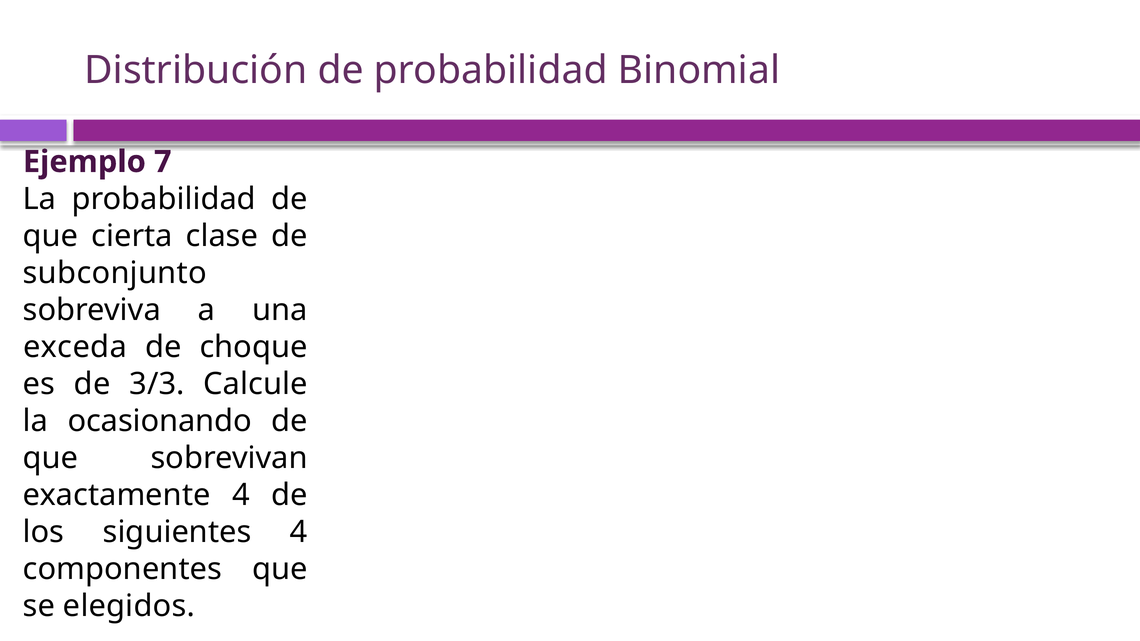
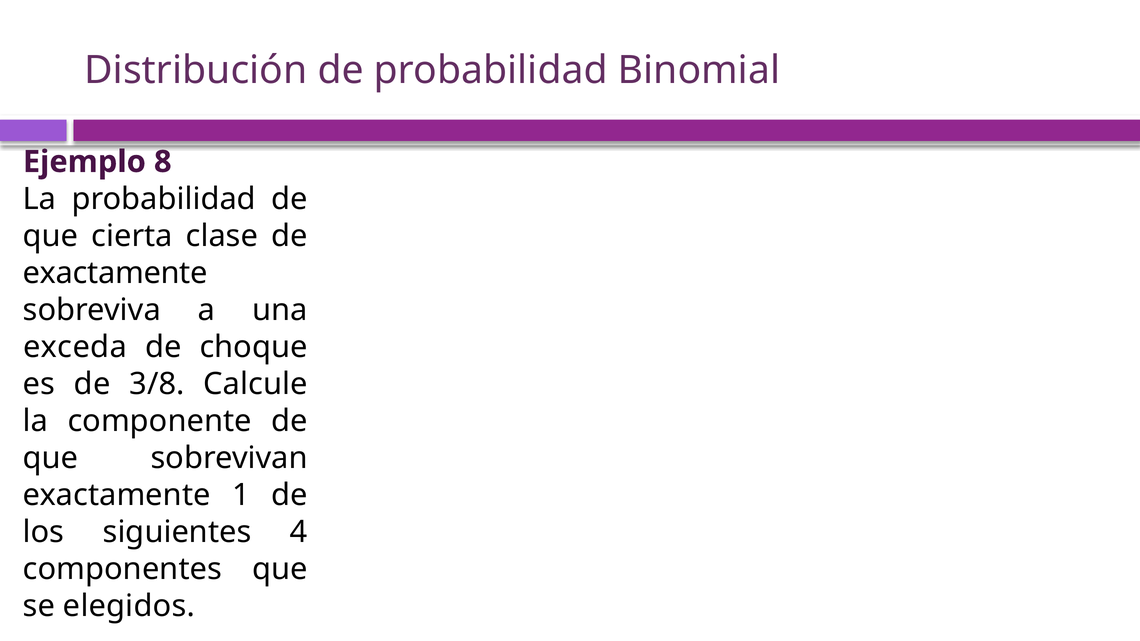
7: 7 -> 8
subconjunto at (115, 273): subconjunto -> exactamente
3/3: 3/3 -> 3/8
ocasionando: ocasionando -> componente
exactamente 4: 4 -> 1
